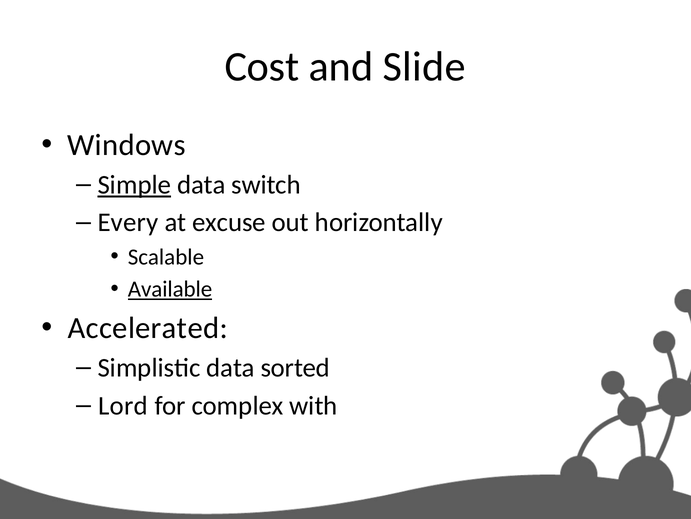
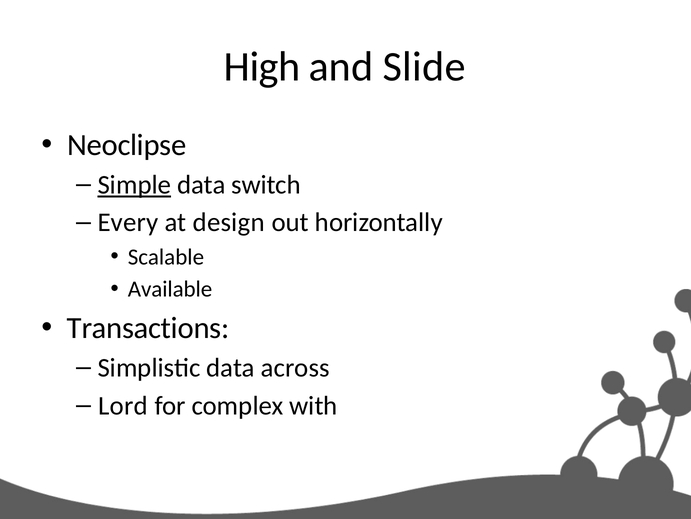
Cost: Cost -> High
Windows: Windows -> Neoclipse
excuse: excuse -> design
Available underline: present -> none
Accelerated: Accelerated -> Transactions
sorted: sorted -> across
